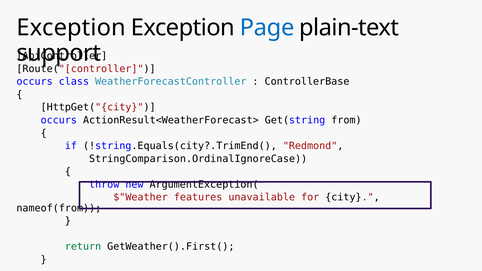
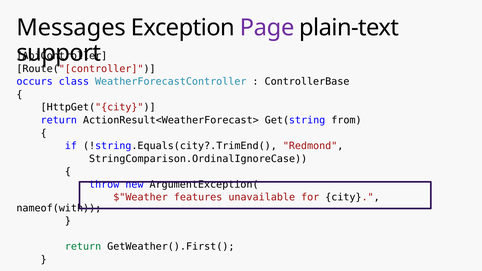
Exception at (71, 28): Exception -> Messages
Page colour: blue -> purple
occurs at (59, 120): occurs -> return
nameof(from: nameof(from -> nameof(with
